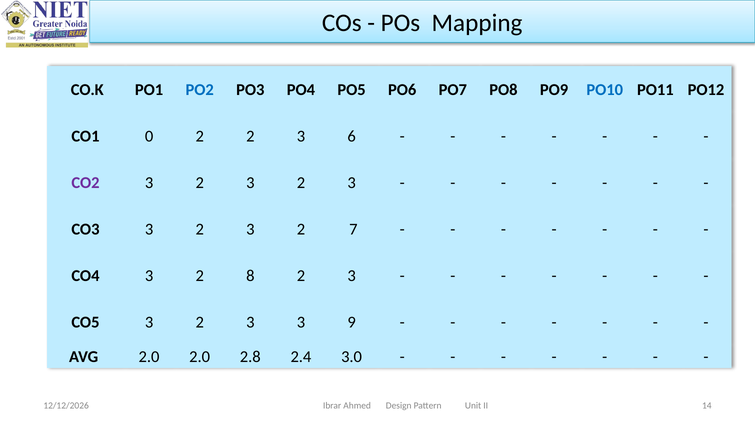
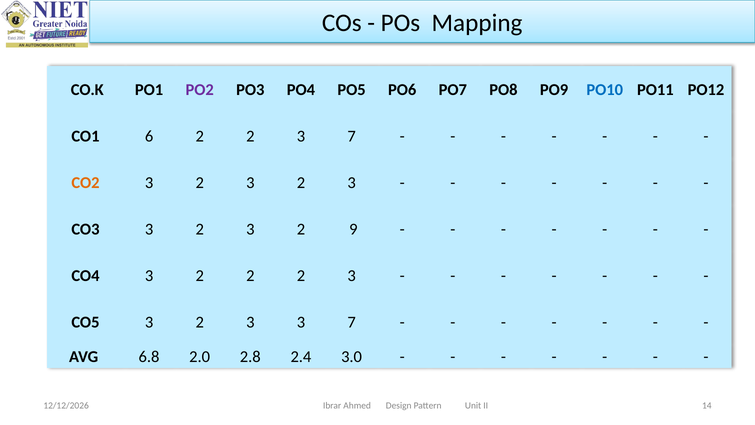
PO2 colour: blue -> purple
0: 0 -> 6
2 3 6: 6 -> 7
CO2 colour: purple -> orange
7: 7 -> 9
3 2 8: 8 -> 2
3 3 9: 9 -> 7
AVG 2.0: 2.0 -> 6.8
